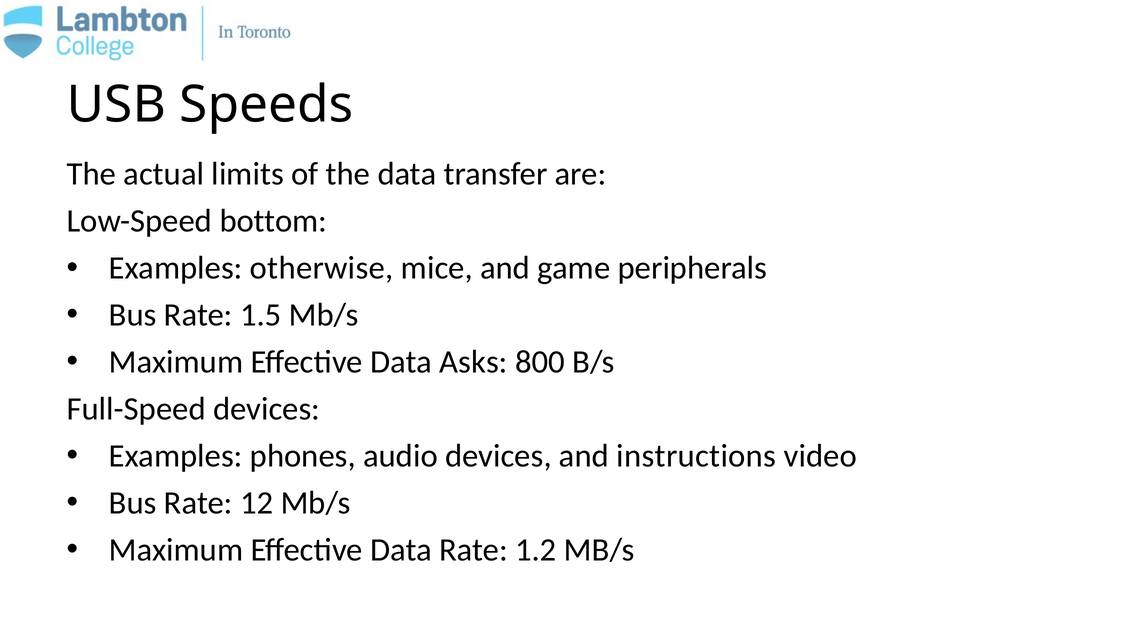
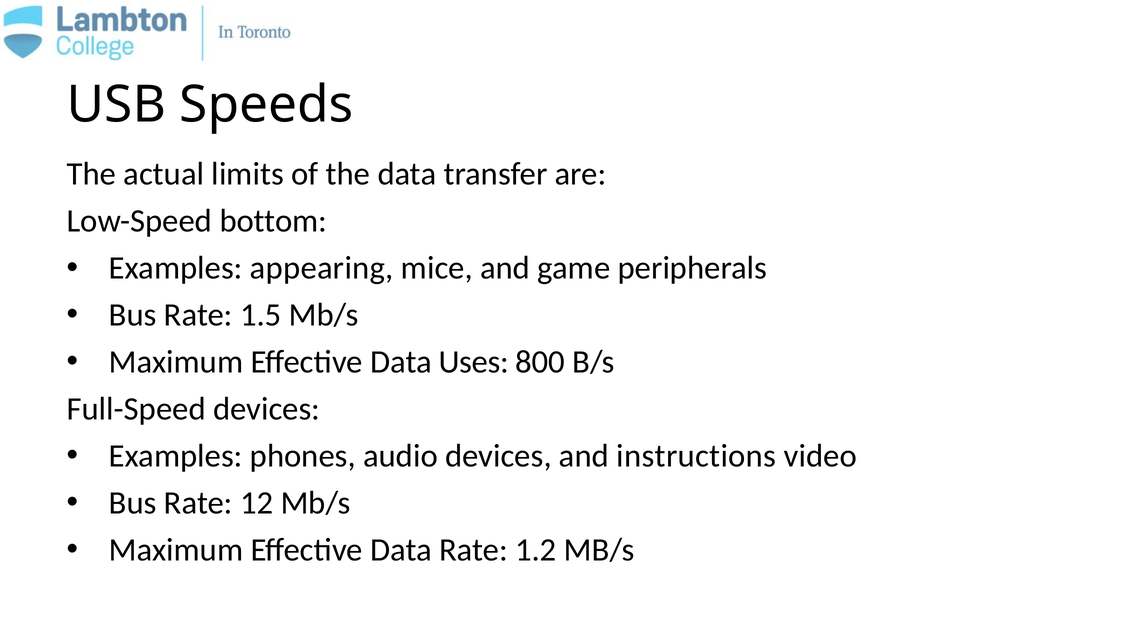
otherwise: otherwise -> appearing
Asks: Asks -> Uses
